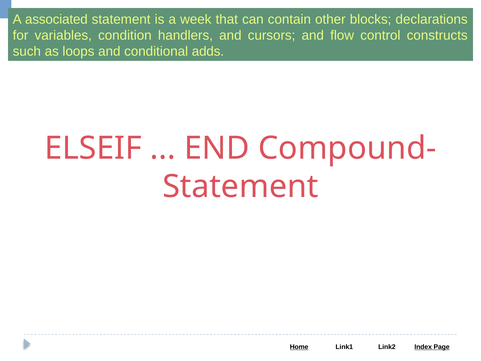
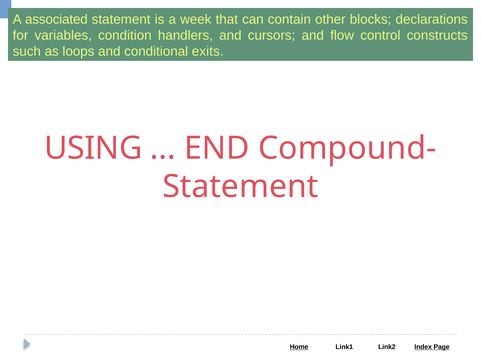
adds: adds -> exits
ELSEIF: ELSEIF -> USING
